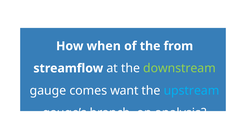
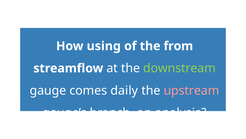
when: when -> using
want: want -> daily
upstream colour: light blue -> pink
